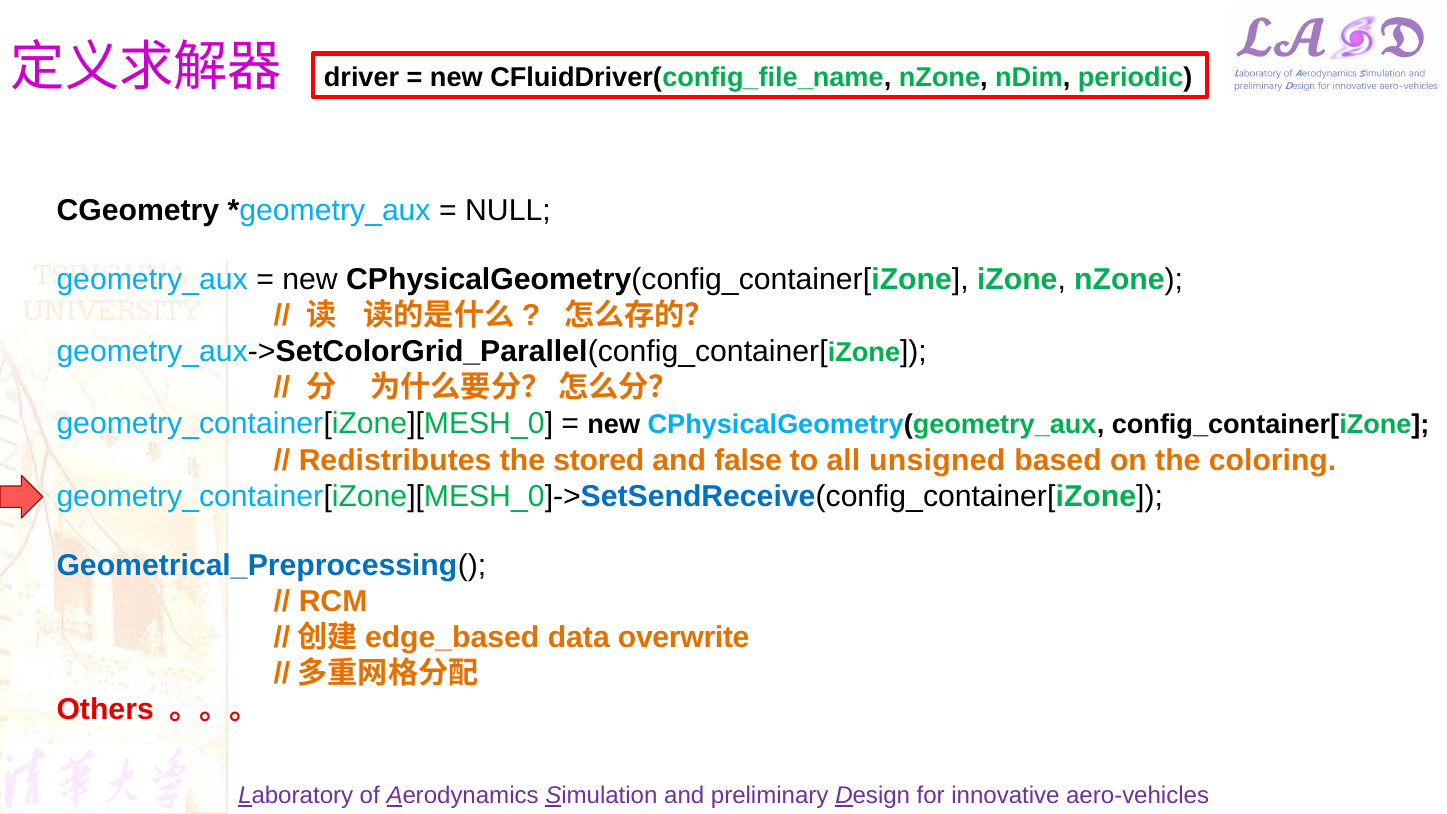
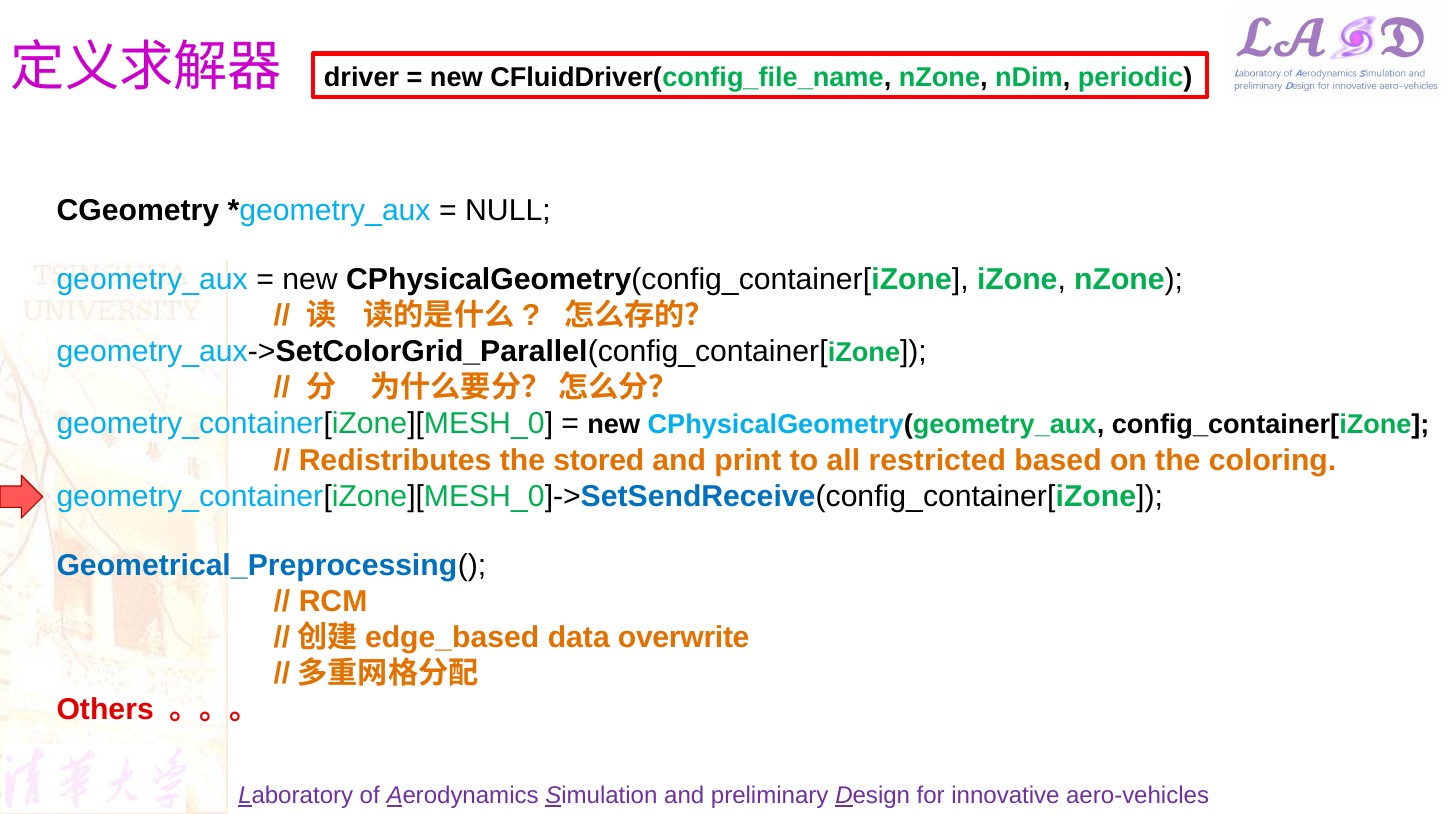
false: false -> print
unsigned: unsigned -> restricted
